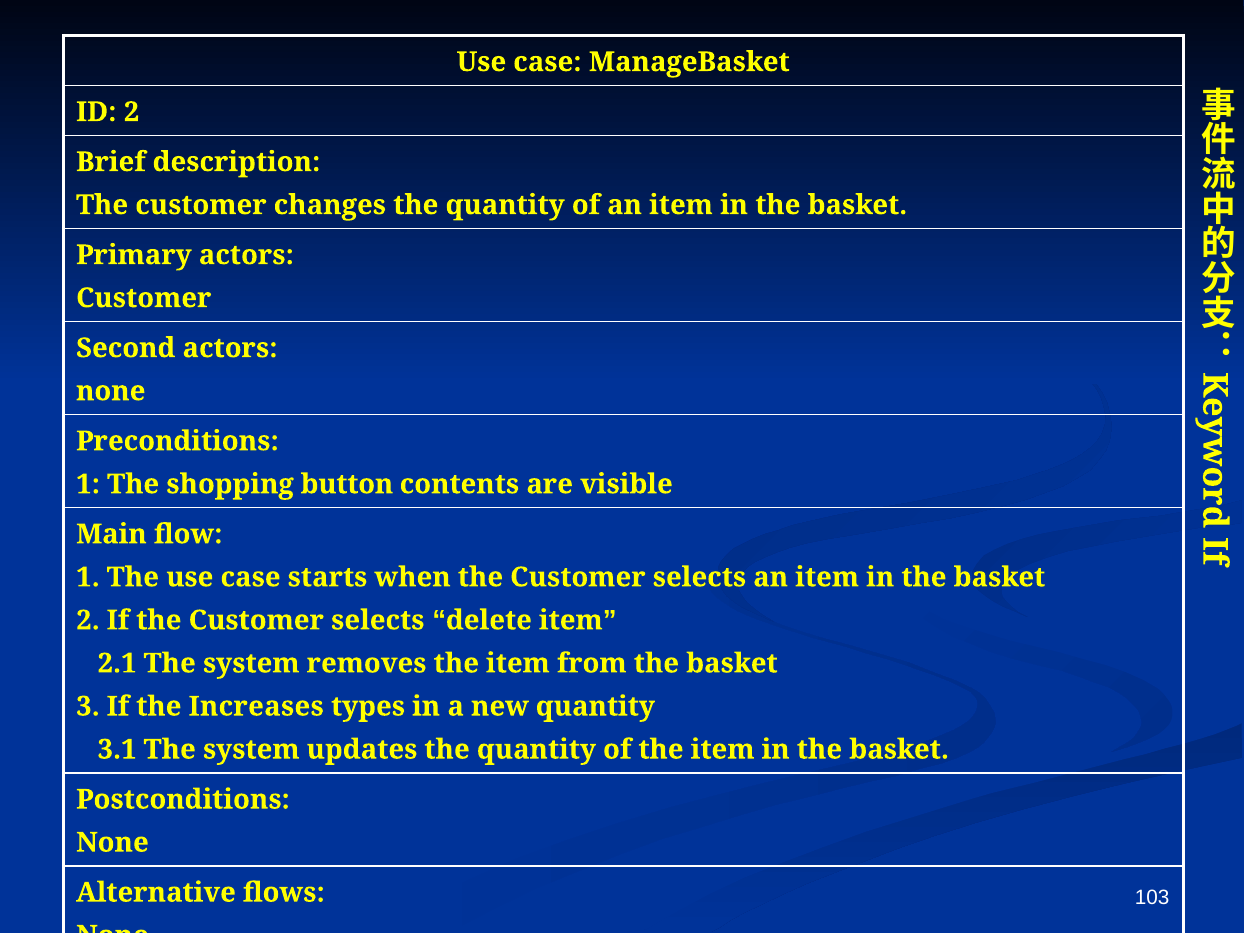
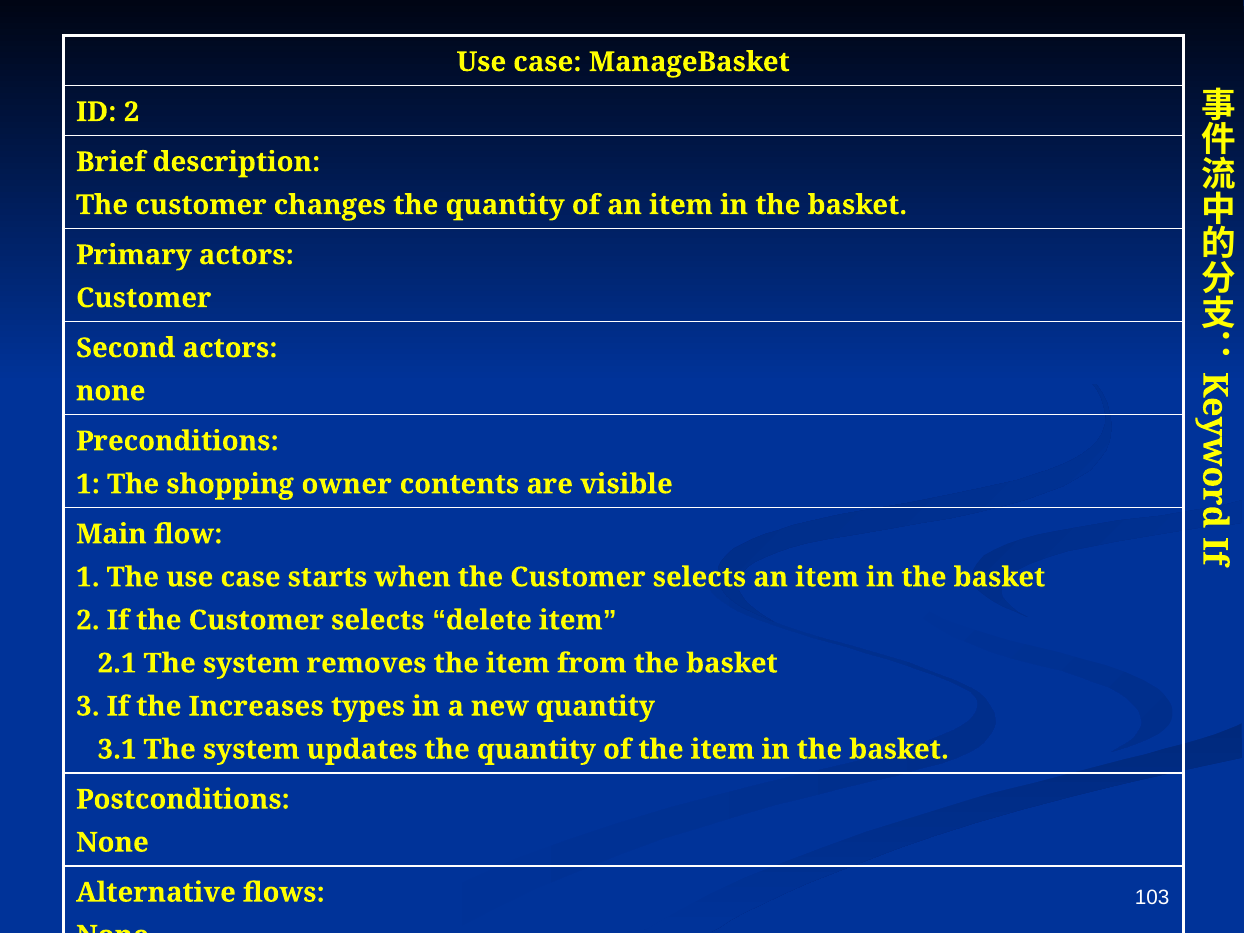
button: button -> owner
